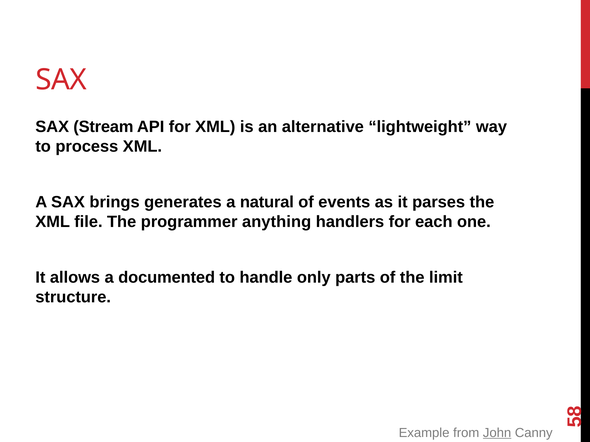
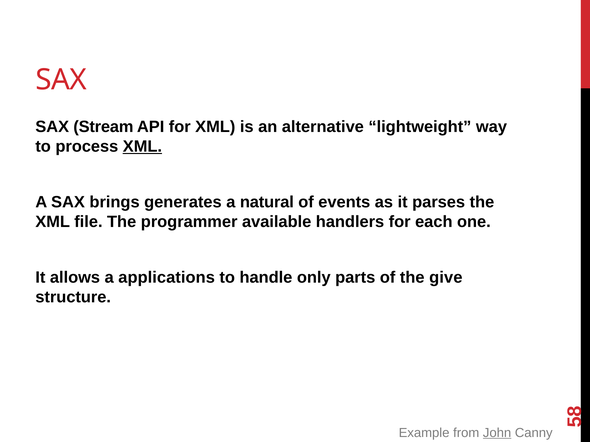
XML at (142, 147) underline: none -> present
anything: anything -> available
documented: documented -> applications
limit: limit -> give
